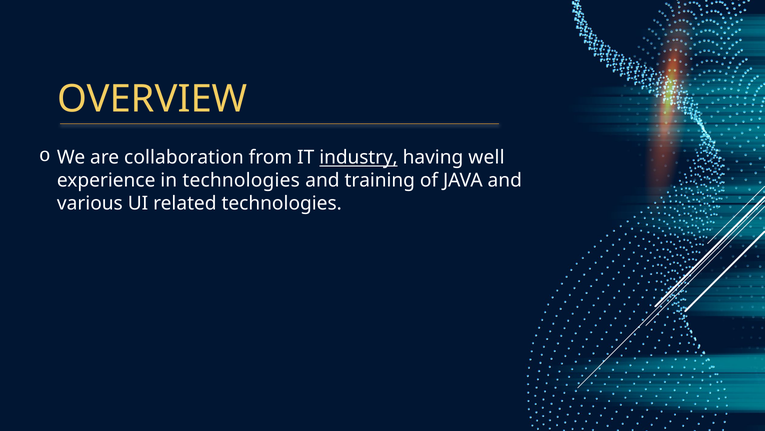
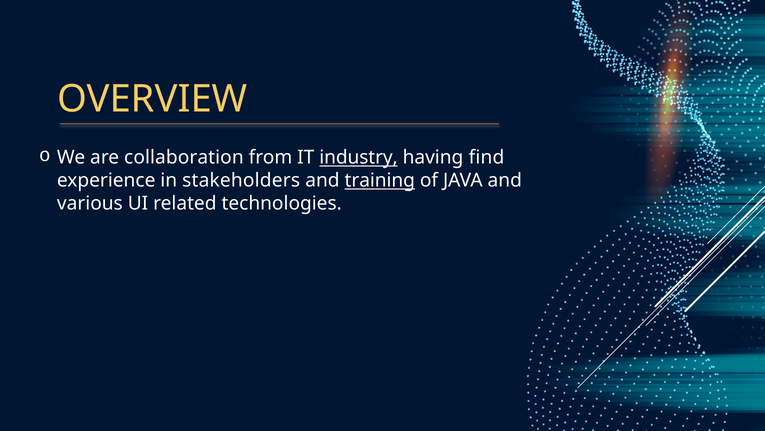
well: well -> find
in technologies: technologies -> stakeholders
training underline: none -> present
